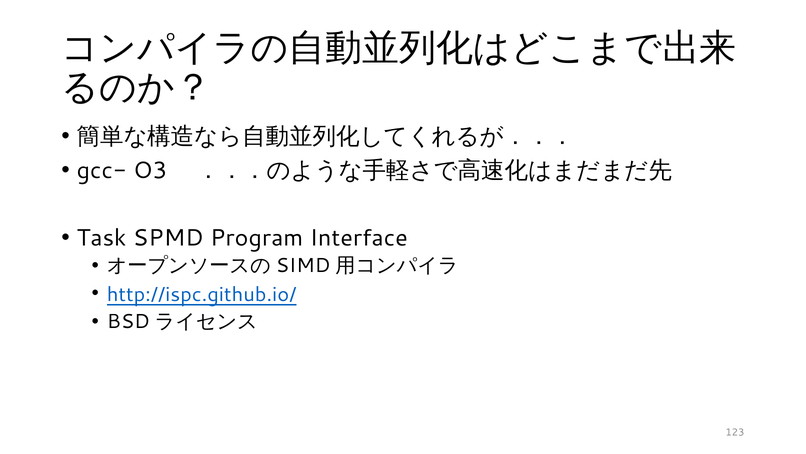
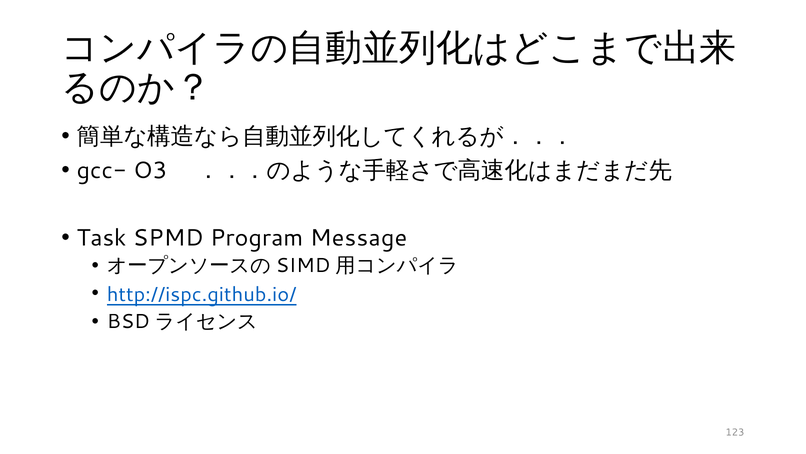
Interface: Interface -> Message
